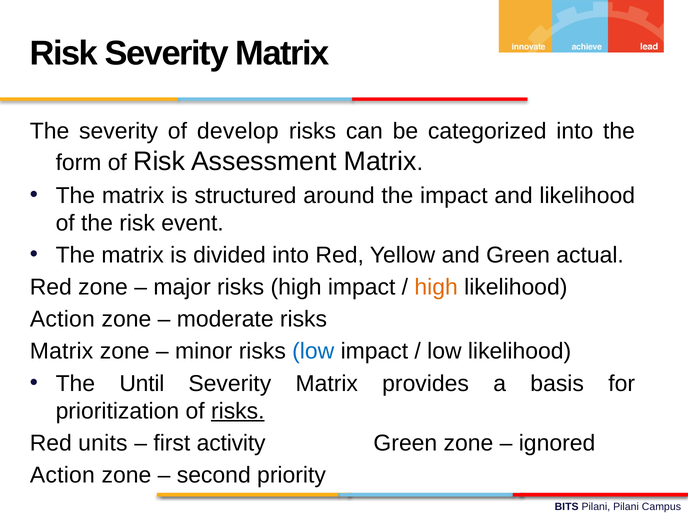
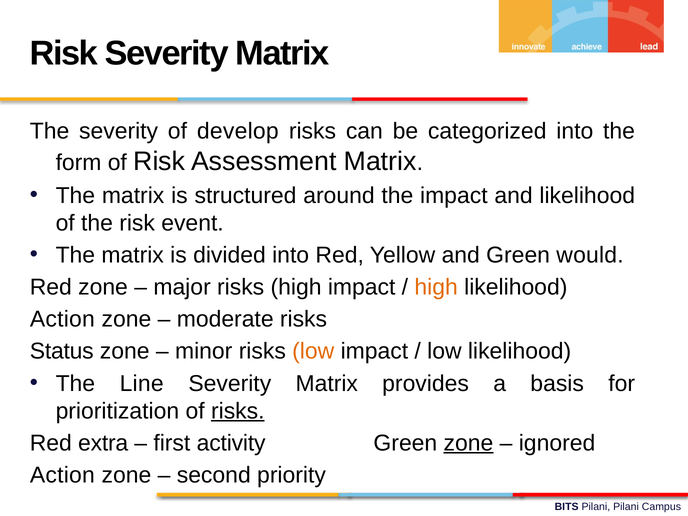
actual: actual -> would
Matrix at (62, 351): Matrix -> Status
low at (313, 351) colour: blue -> orange
Until: Until -> Line
units: units -> extra
zone at (468, 443) underline: none -> present
